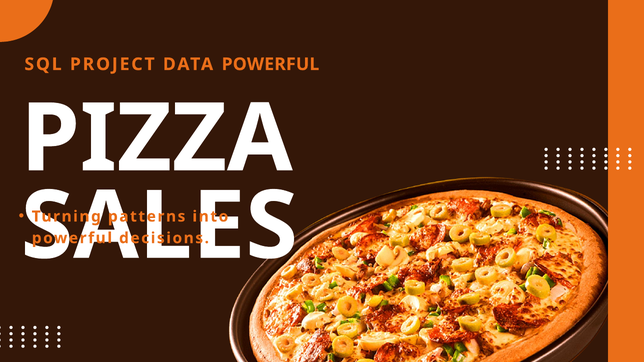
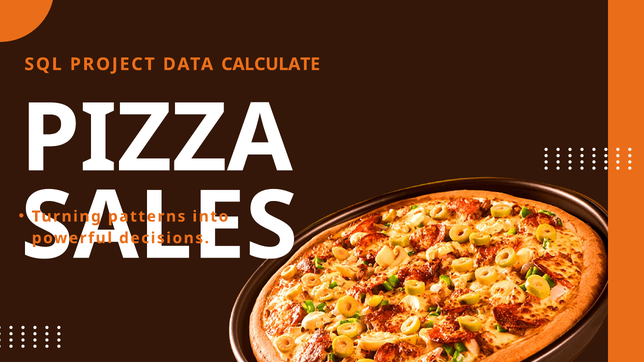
DATA POWERFUL: POWERFUL -> CALCULATE
